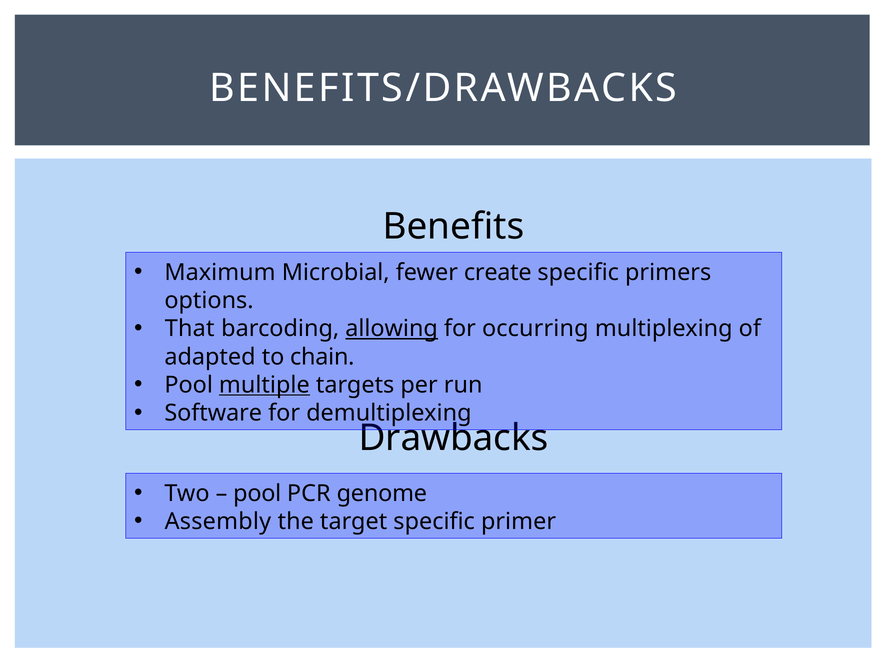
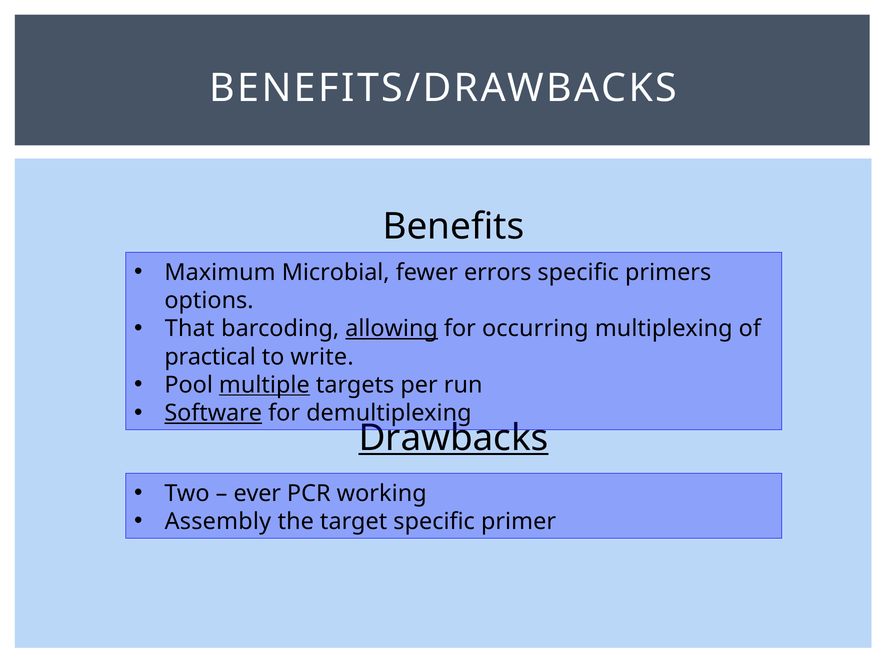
create: create -> errors
adapted: adapted -> practical
chain: chain -> write
Software underline: none -> present
Drawbacks underline: none -> present
pool at (257, 494): pool -> ever
genome: genome -> working
